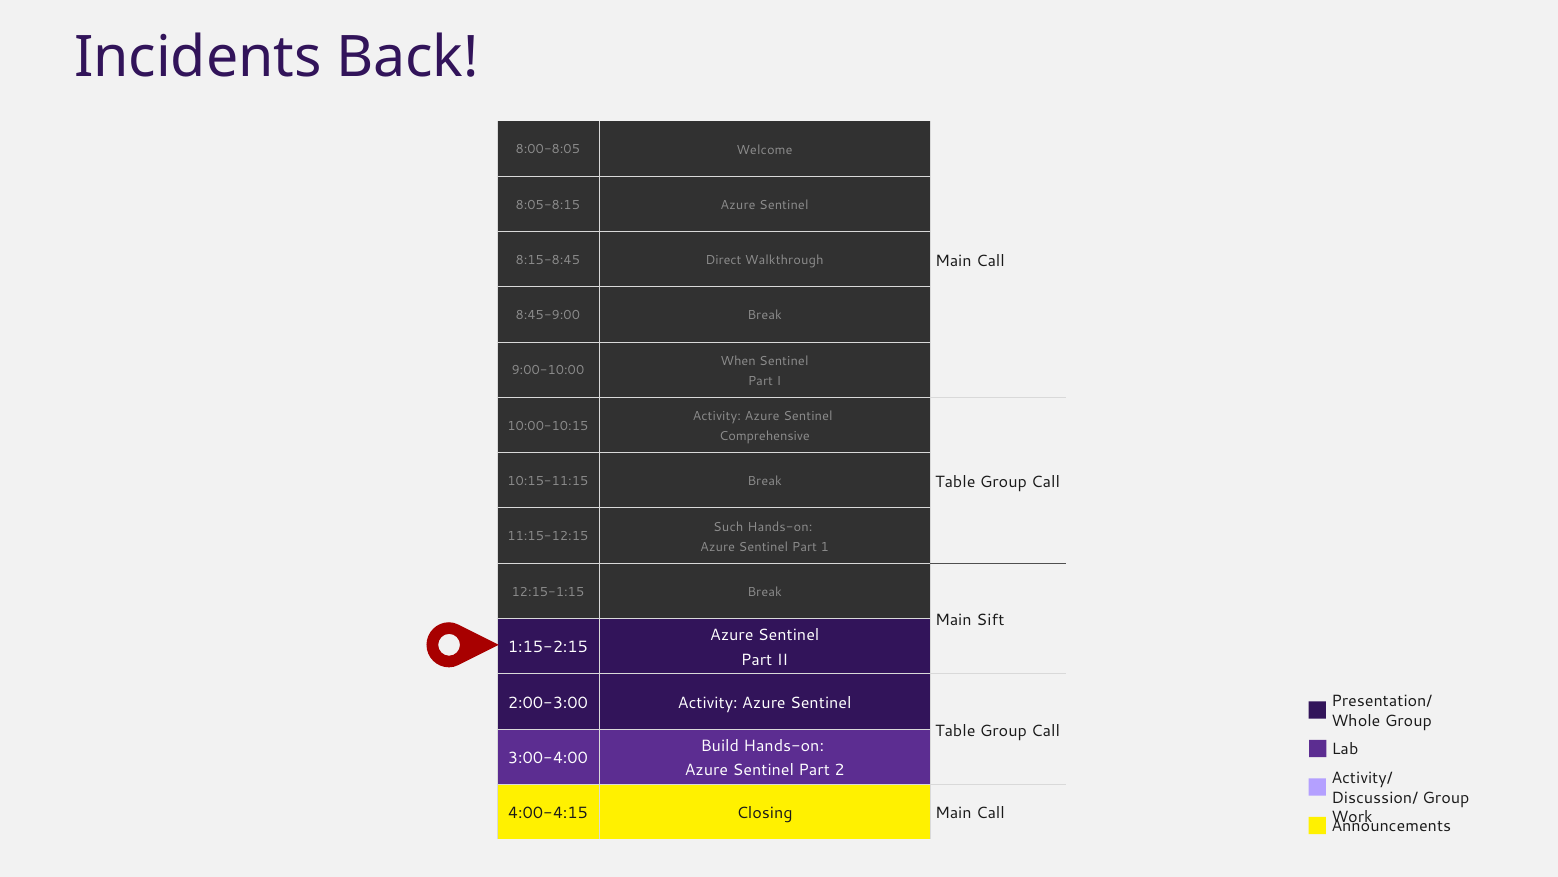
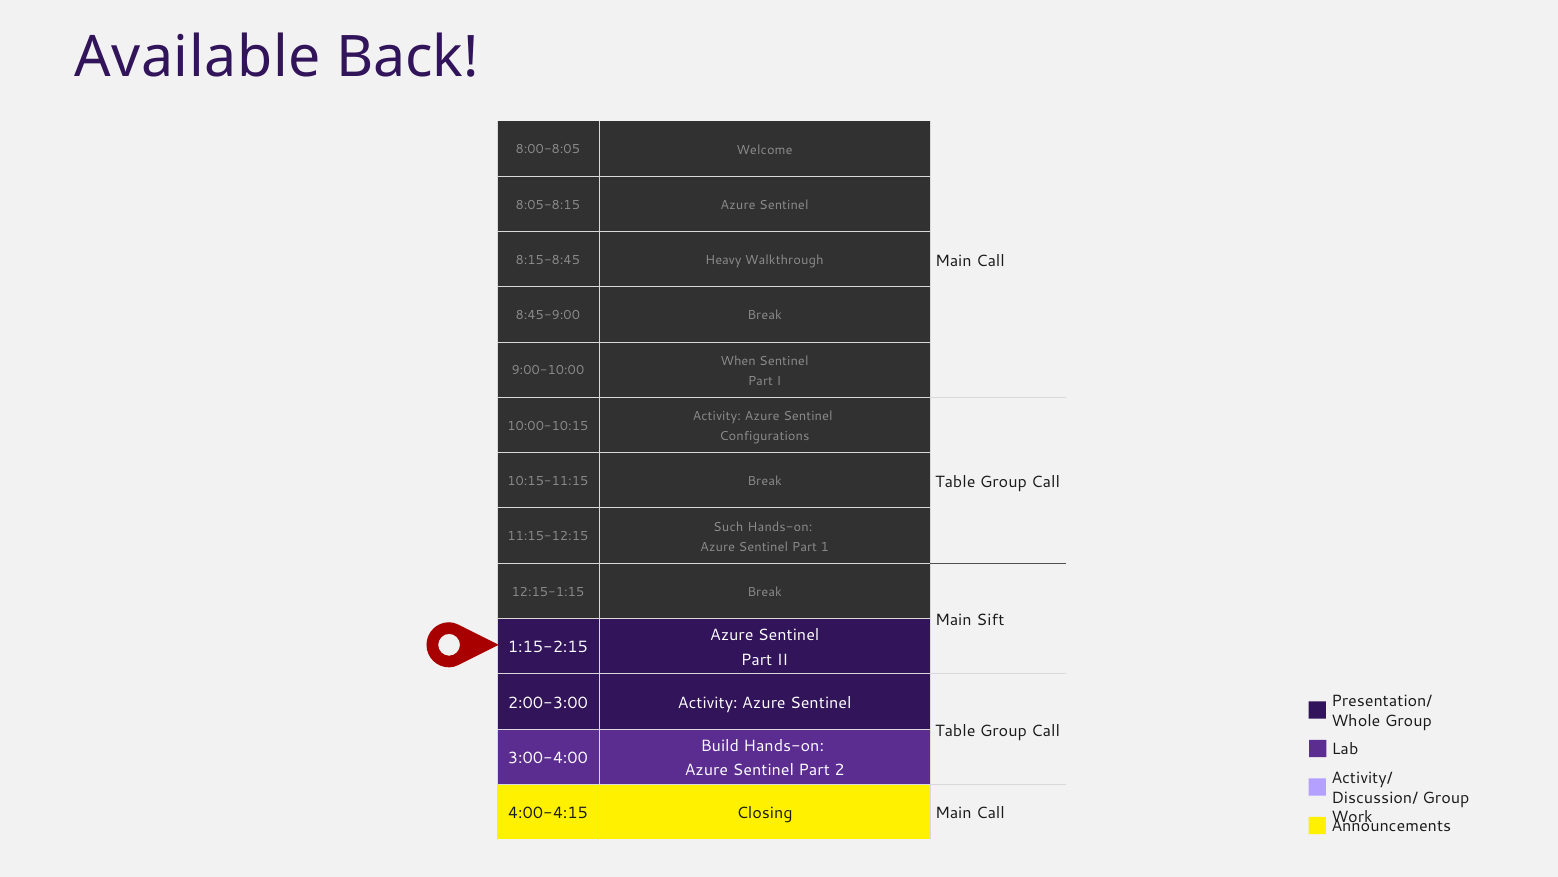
Incidents: Incidents -> Available
Direct: Direct -> Heavy
Comprehensive: Comprehensive -> Configurations
